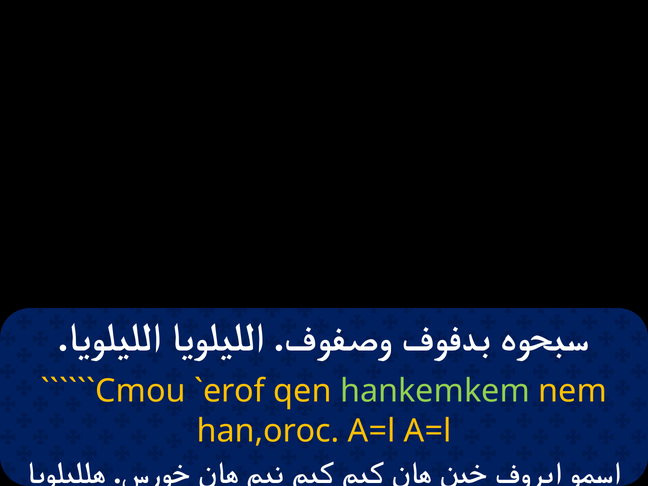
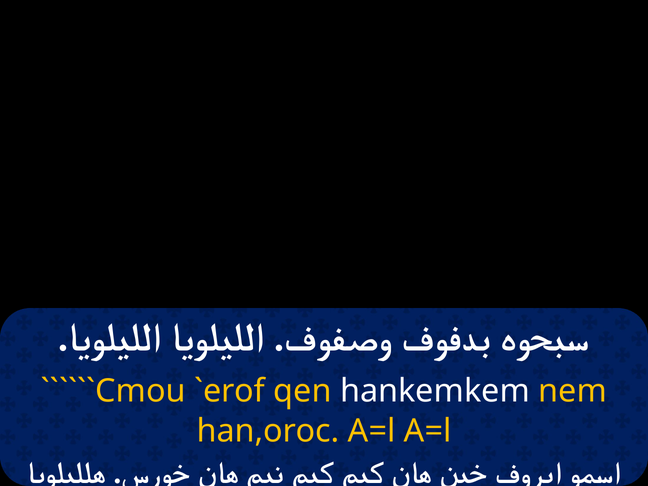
hankemkem colour: light green -> white
